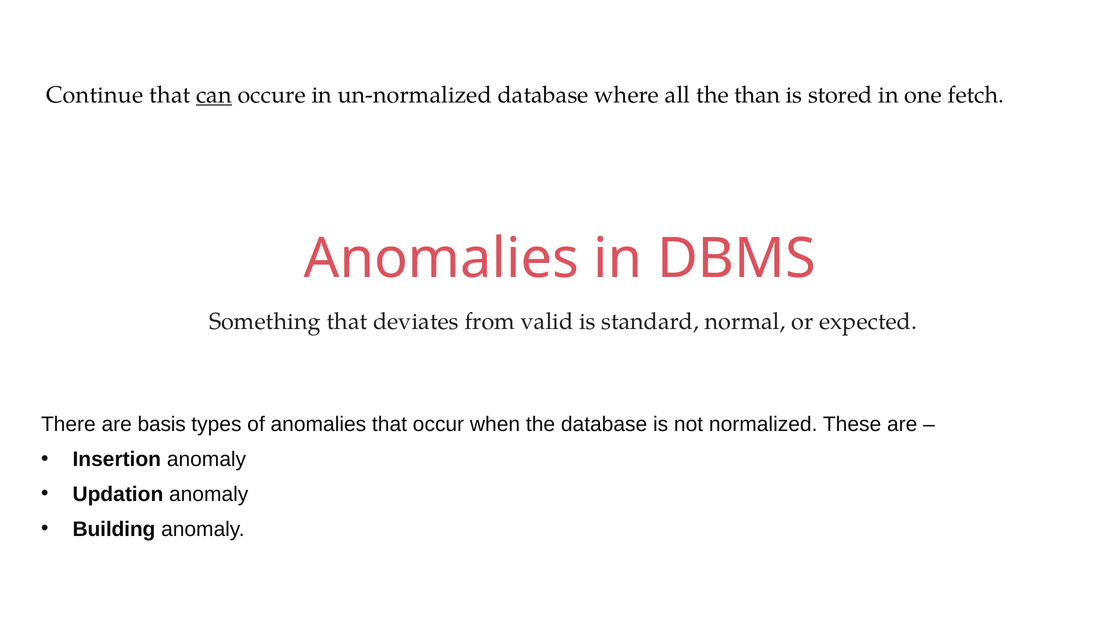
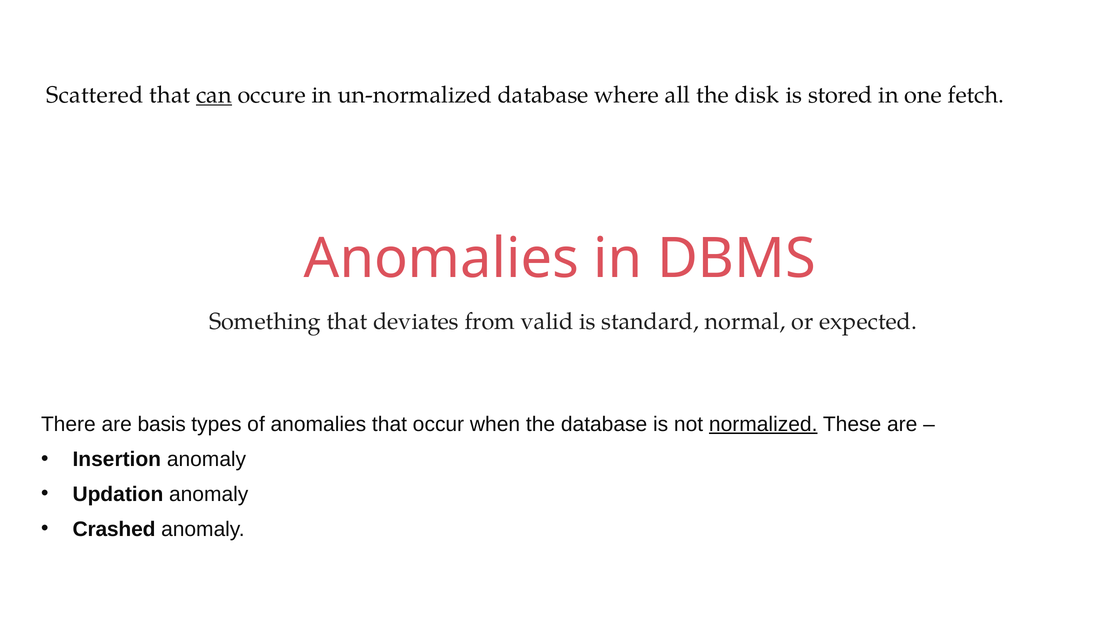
Continue: Continue -> Scattered
than: than -> disk
normalized underline: none -> present
Building: Building -> Crashed
